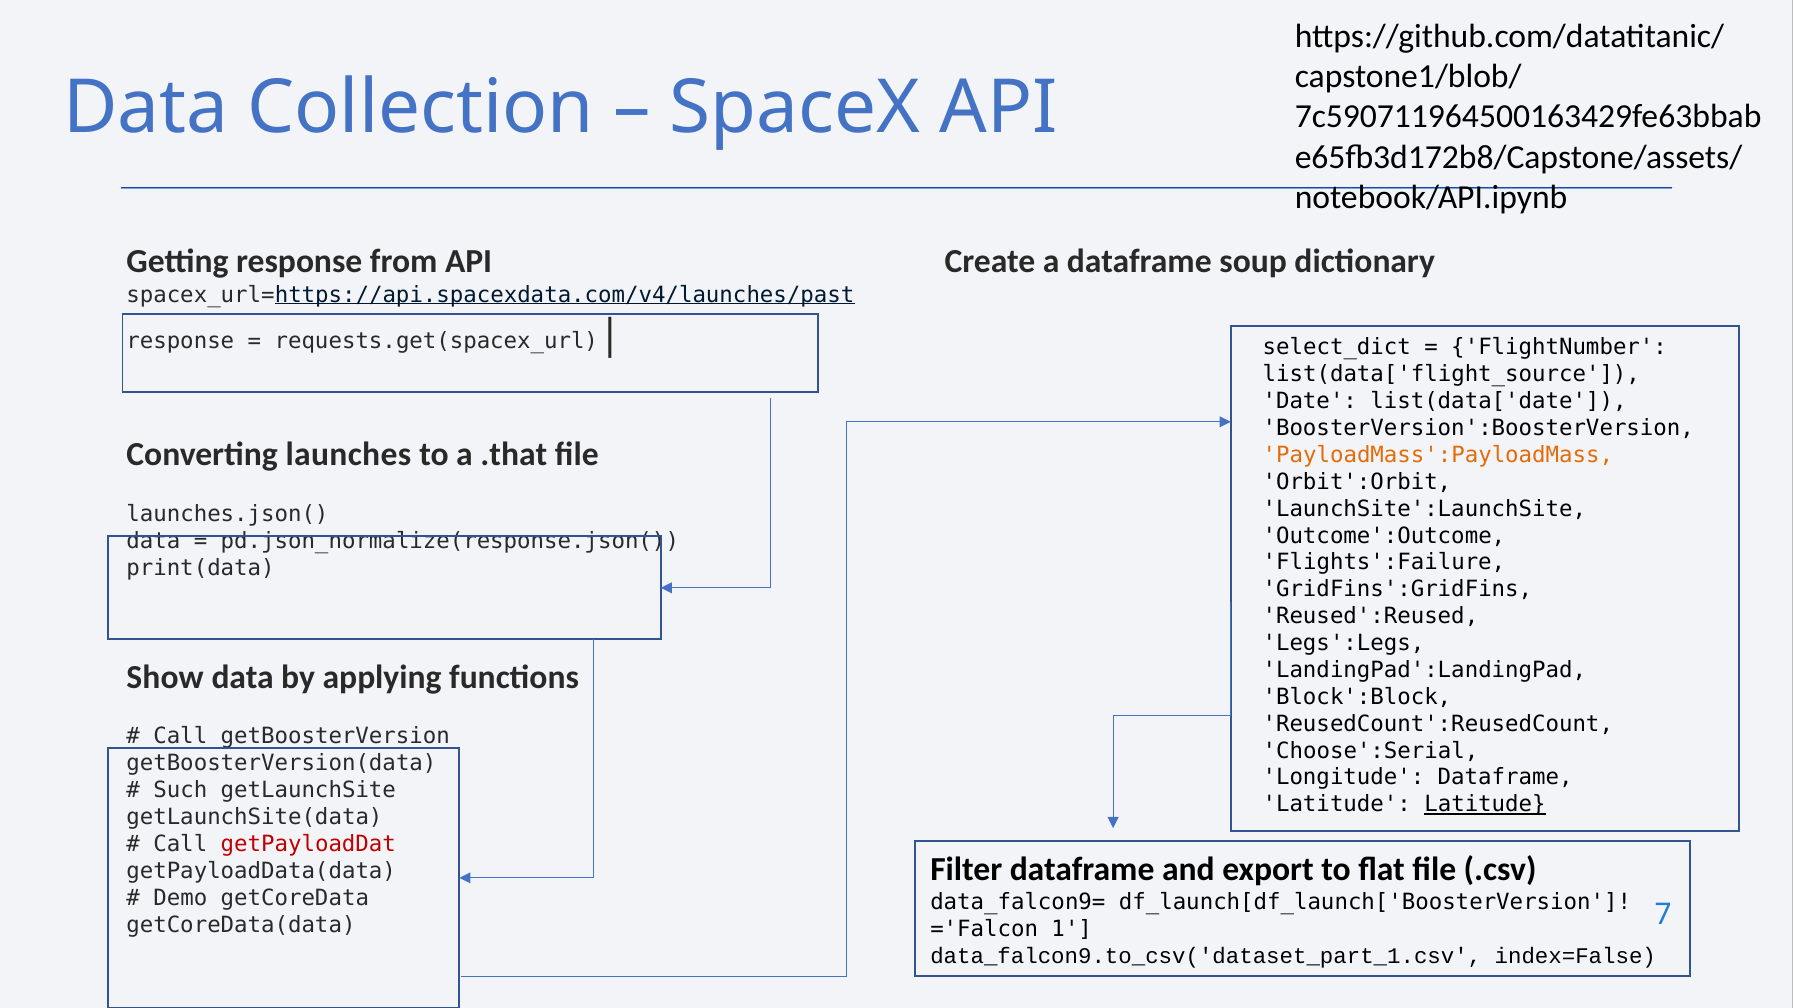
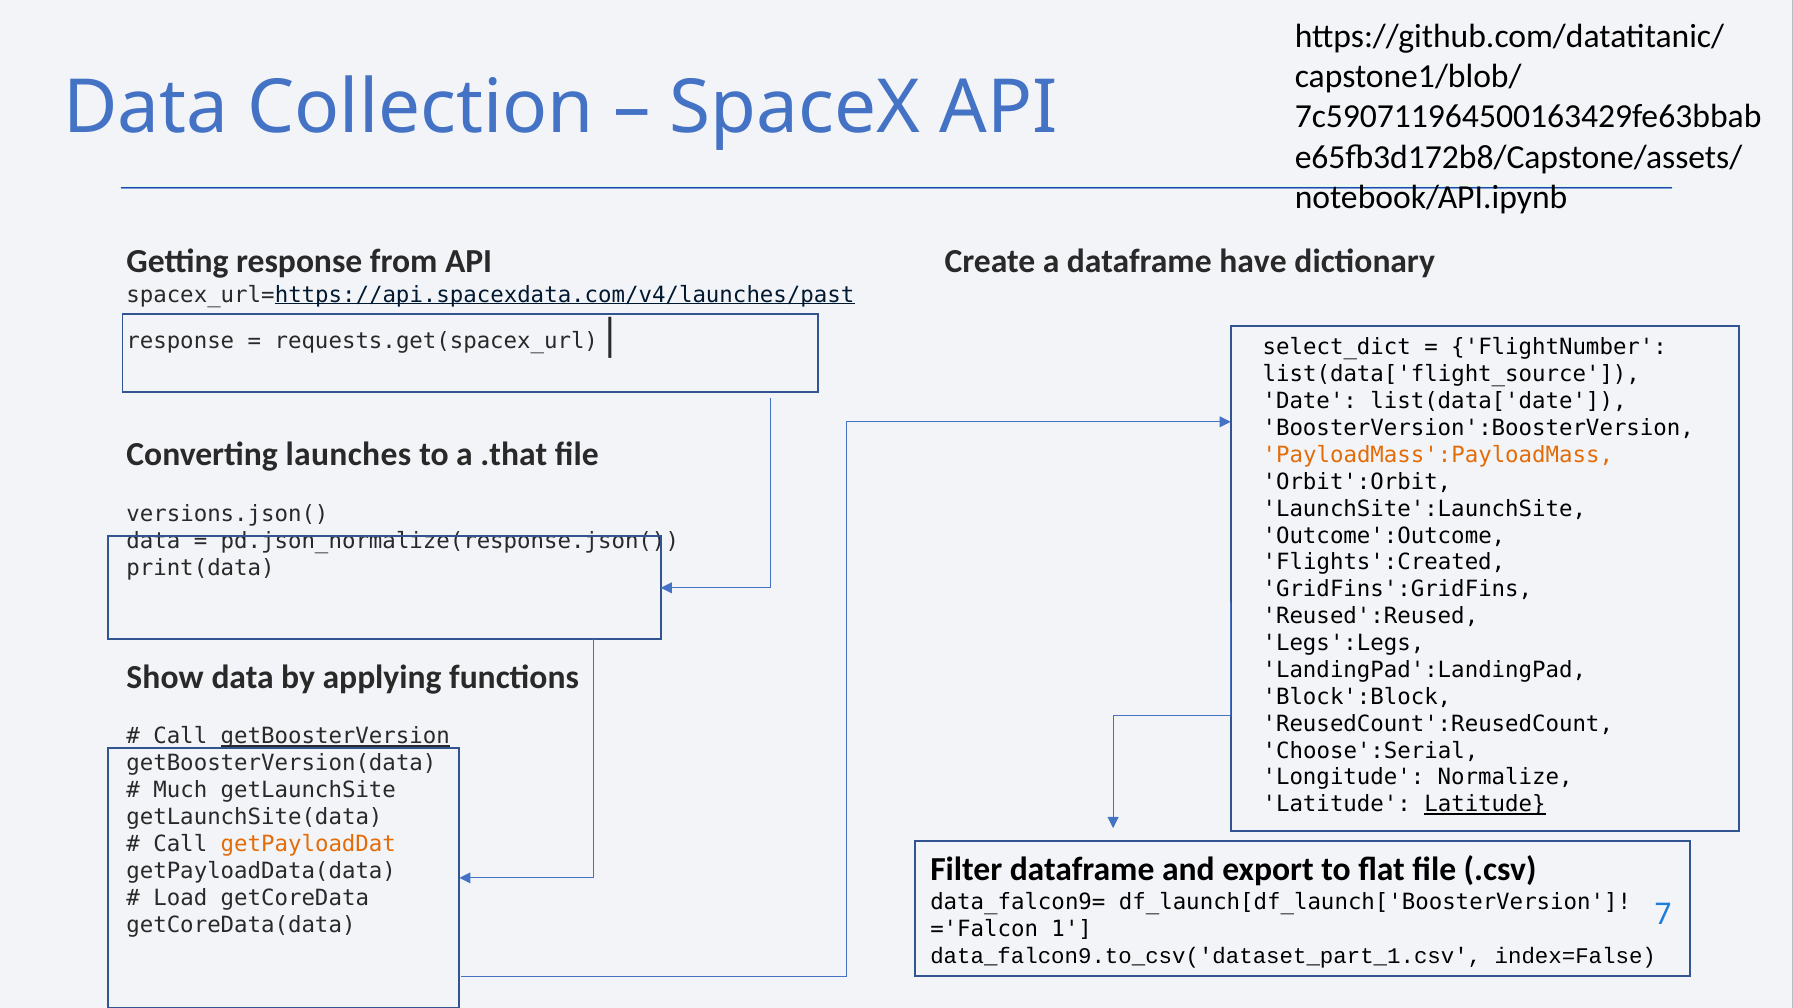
soup: soup -> have
launches.json(: launches.json( -> versions.json(
Flights':Failure: Flights':Failure -> Flights':Created
getBoosterVersion underline: none -> present
Longitude Dataframe: Dataframe -> Normalize
Such: Such -> Much
getPayloadDat colour: red -> orange
Demo: Demo -> Load
